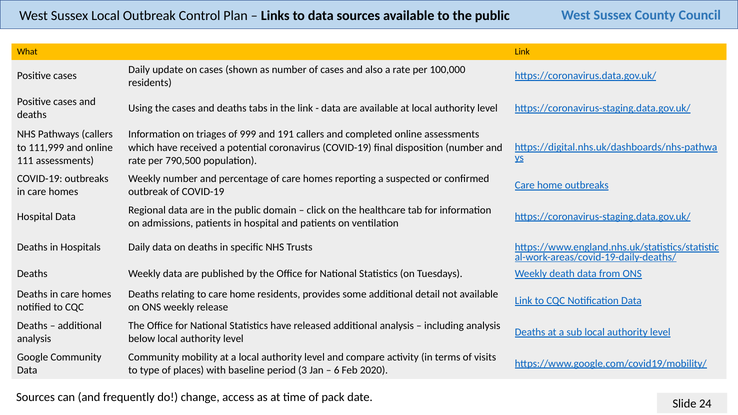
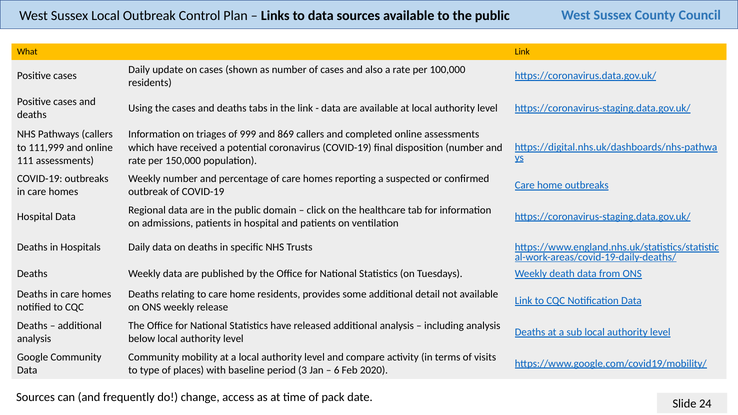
191: 191 -> 869
790,500: 790,500 -> 150,000
